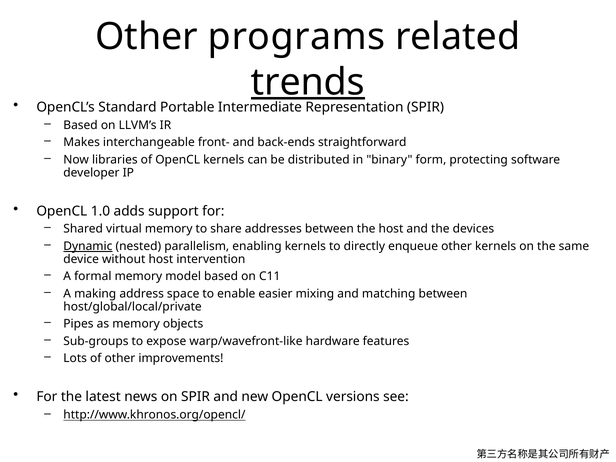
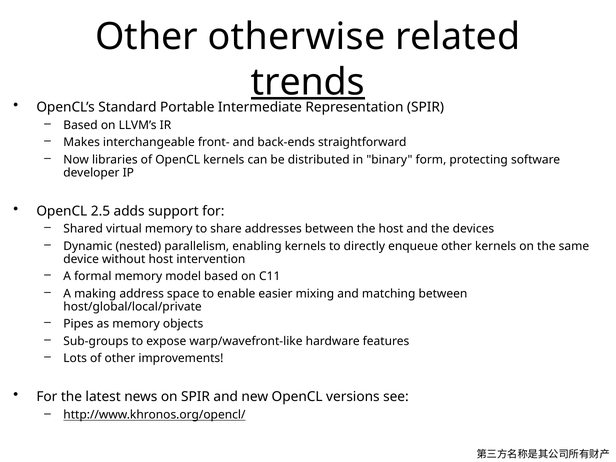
programs: programs -> otherwise
1.0: 1.0 -> 2.5
Dynamic underline: present -> none
